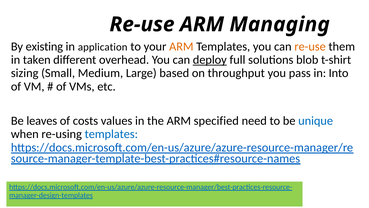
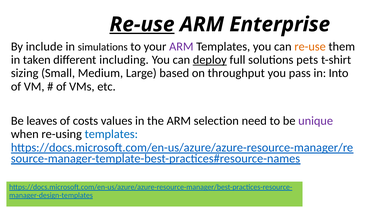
Re-use at (142, 24) underline: none -> present
Managing: Managing -> Enterprise
existing: existing -> include
application: application -> simulations
ARM at (181, 46) colour: orange -> purple
overhead: overhead -> including
blob: blob -> pets
specified: specified -> selection
unique colour: blue -> purple
